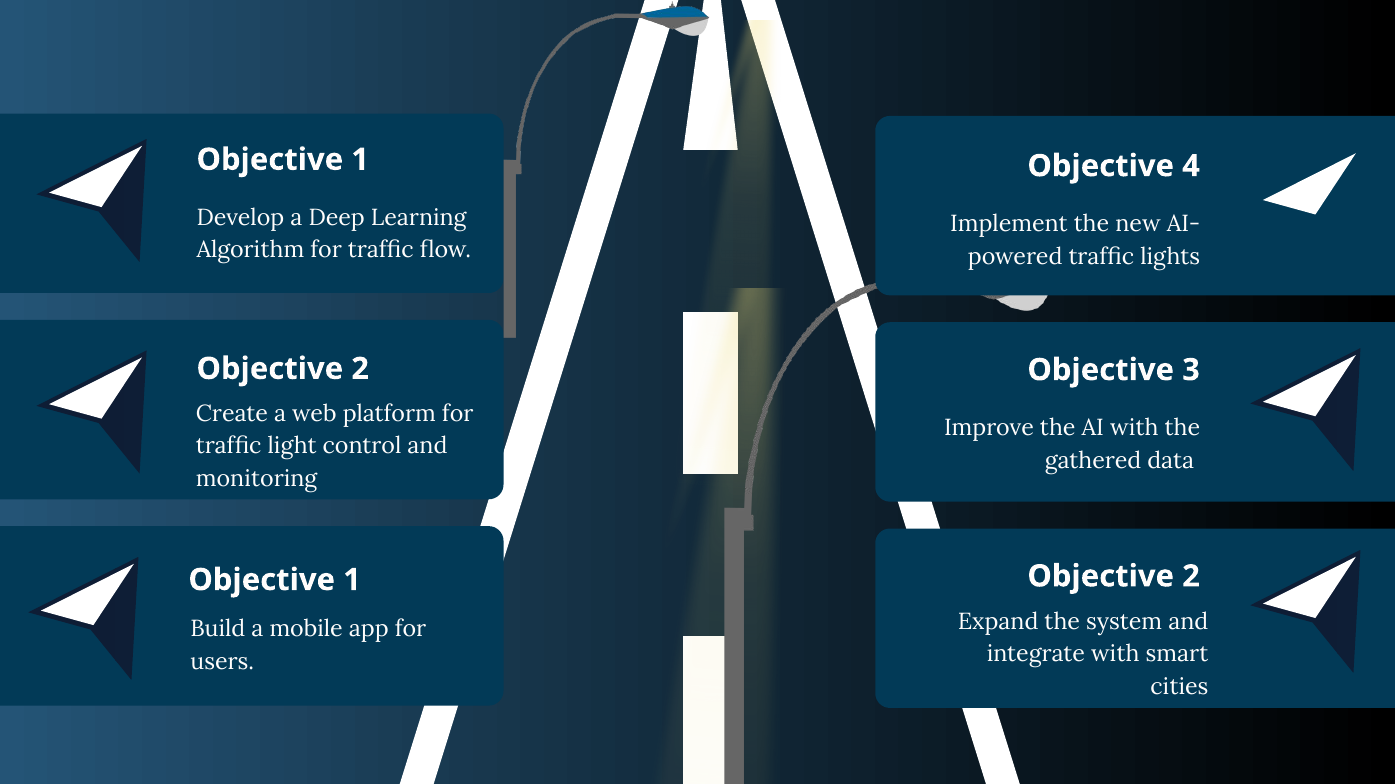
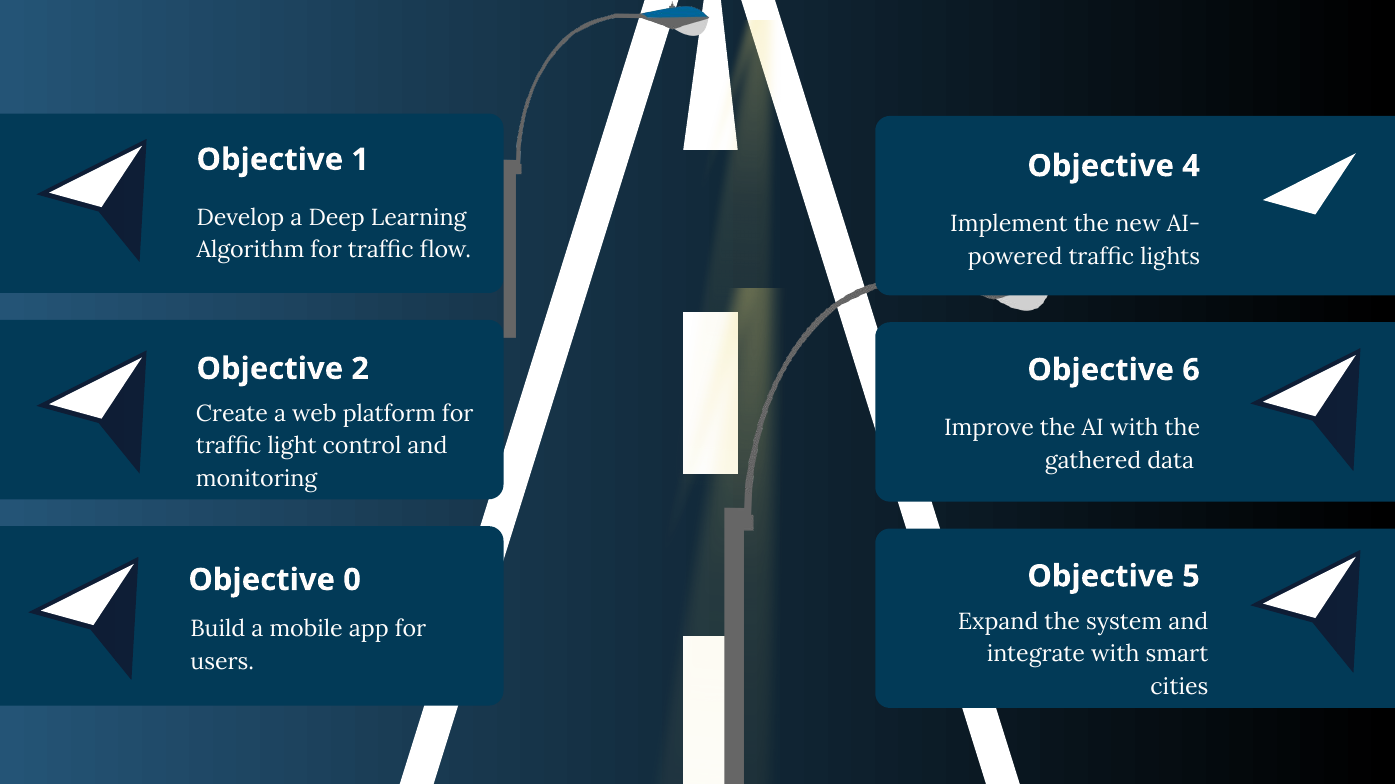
3: 3 -> 6
2 at (1191, 577): 2 -> 5
1 at (352, 580): 1 -> 0
